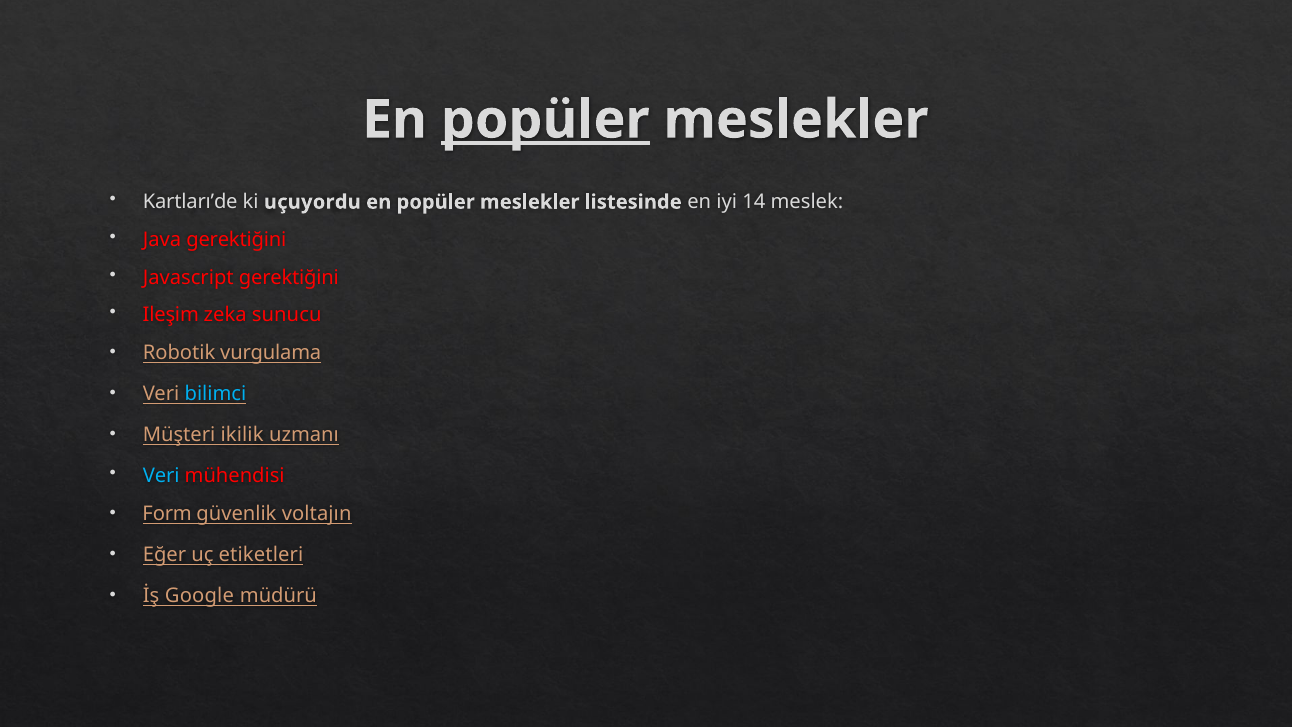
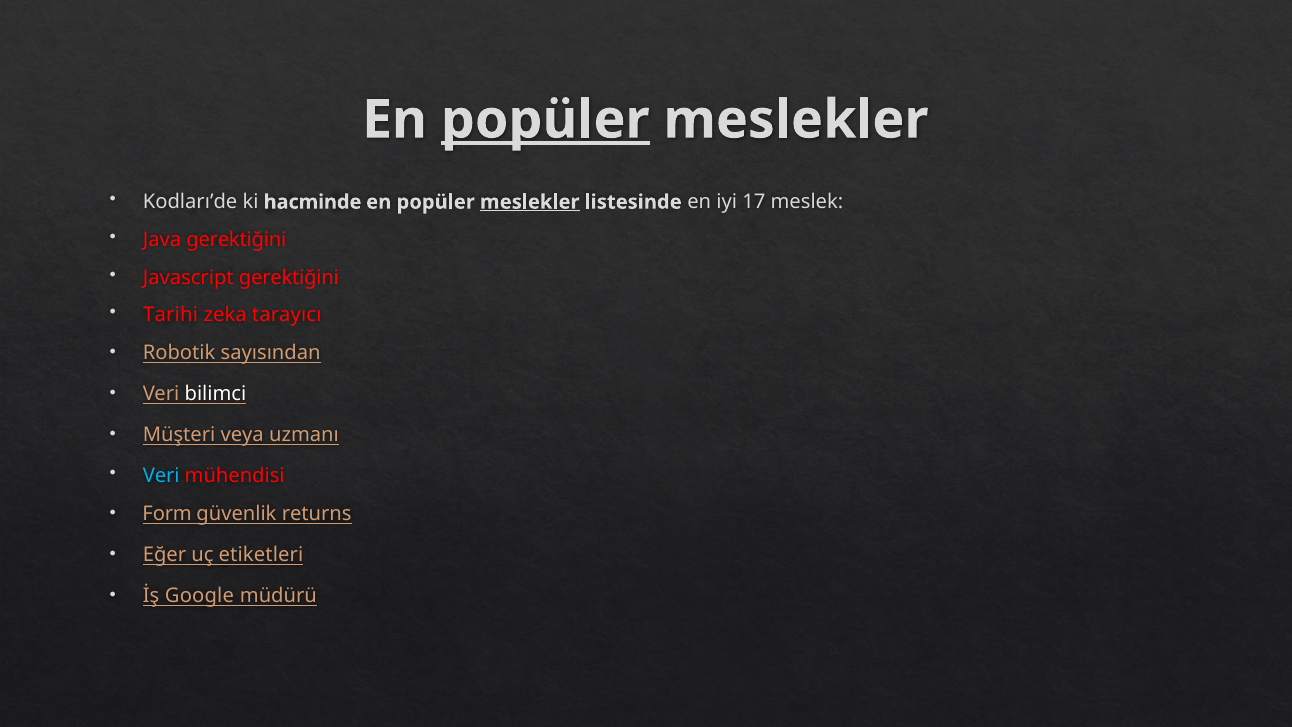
Kartları’de: Kartları’de -> Kodları’de
uçuyordu: uçuyordu -> hacminde
meslekler at (530, 202) underline: none -> present
14: 14 -> 17
Ileşim: Ileşim -> Tarihi
sunucu: sunucu -> tarayıcı
vurgulama: vurgulama -> sayısından
bilimci colour: light blue -> white
ikilik: ikilik -> veya
voltajın: voltajın -> returns
